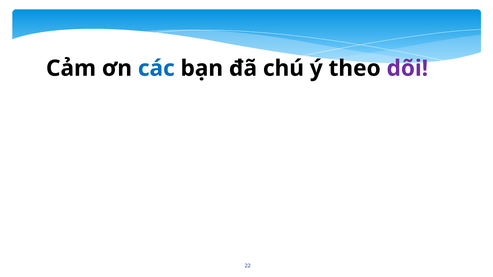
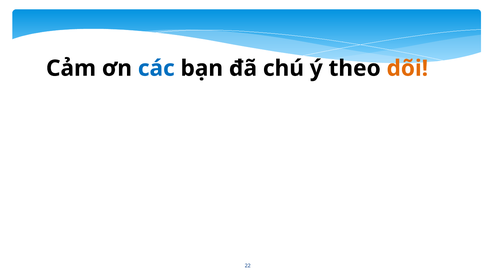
dõi colour: purple -> orange
